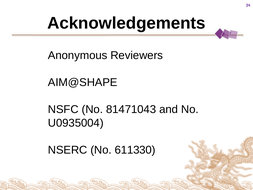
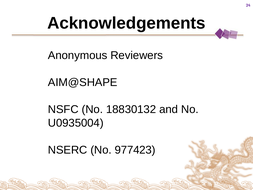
81471043: 81471043 -> 18830132
611330: 611330 -> 977423
